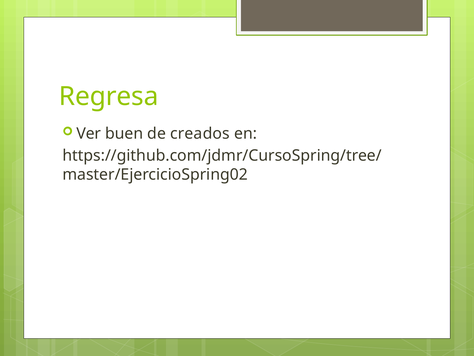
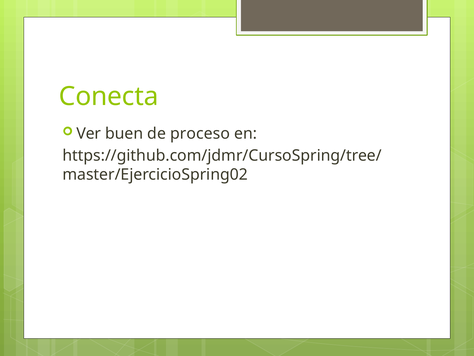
Regresa: Regresa -> Conecta
creados: creados -> proceso
